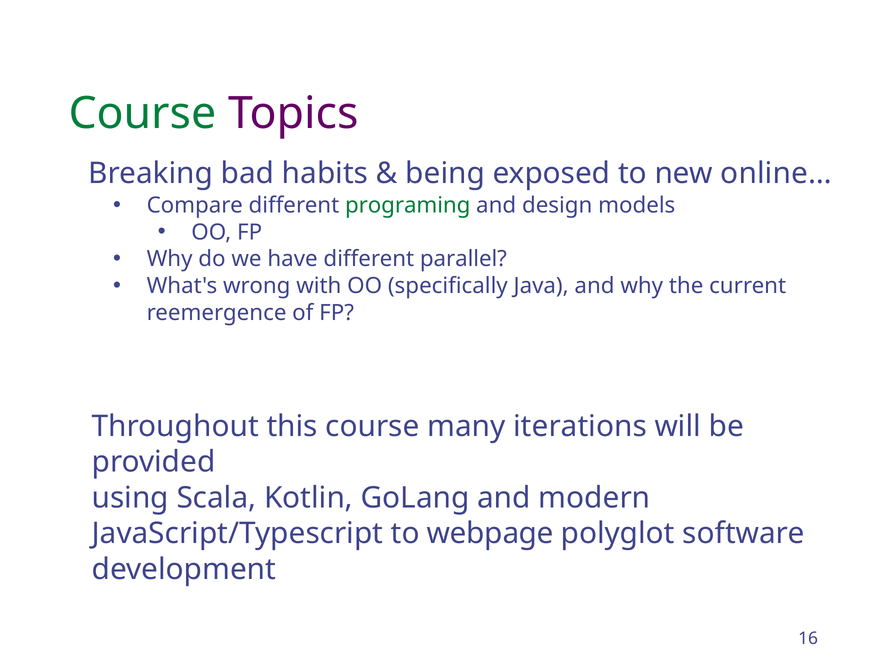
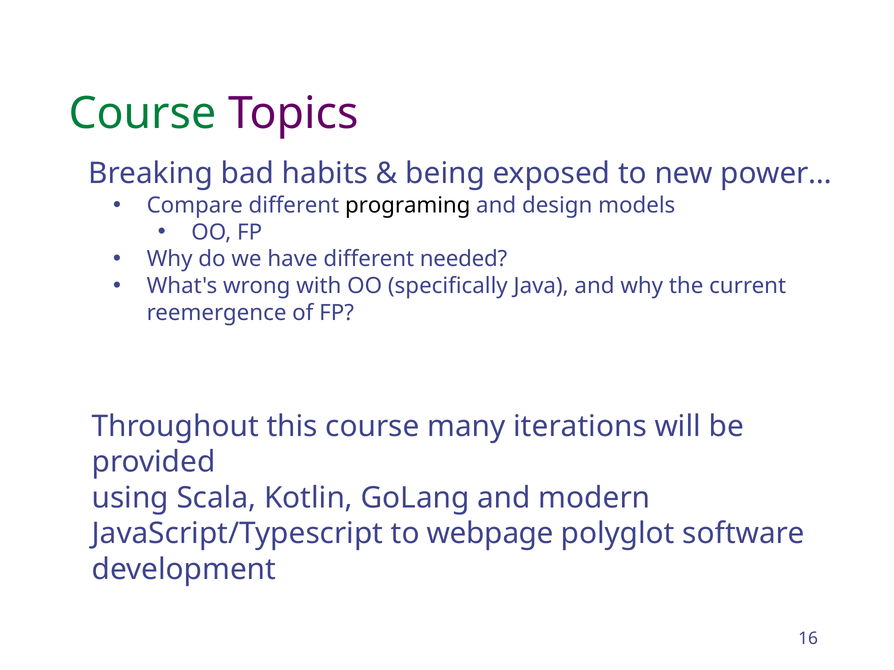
online…: online… -> power…
programing colour: green -> black
parallel: parallel -> needed
